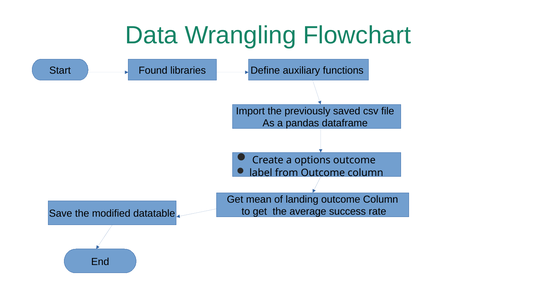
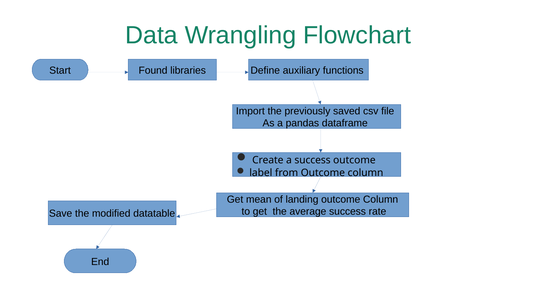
a options: options -> success
